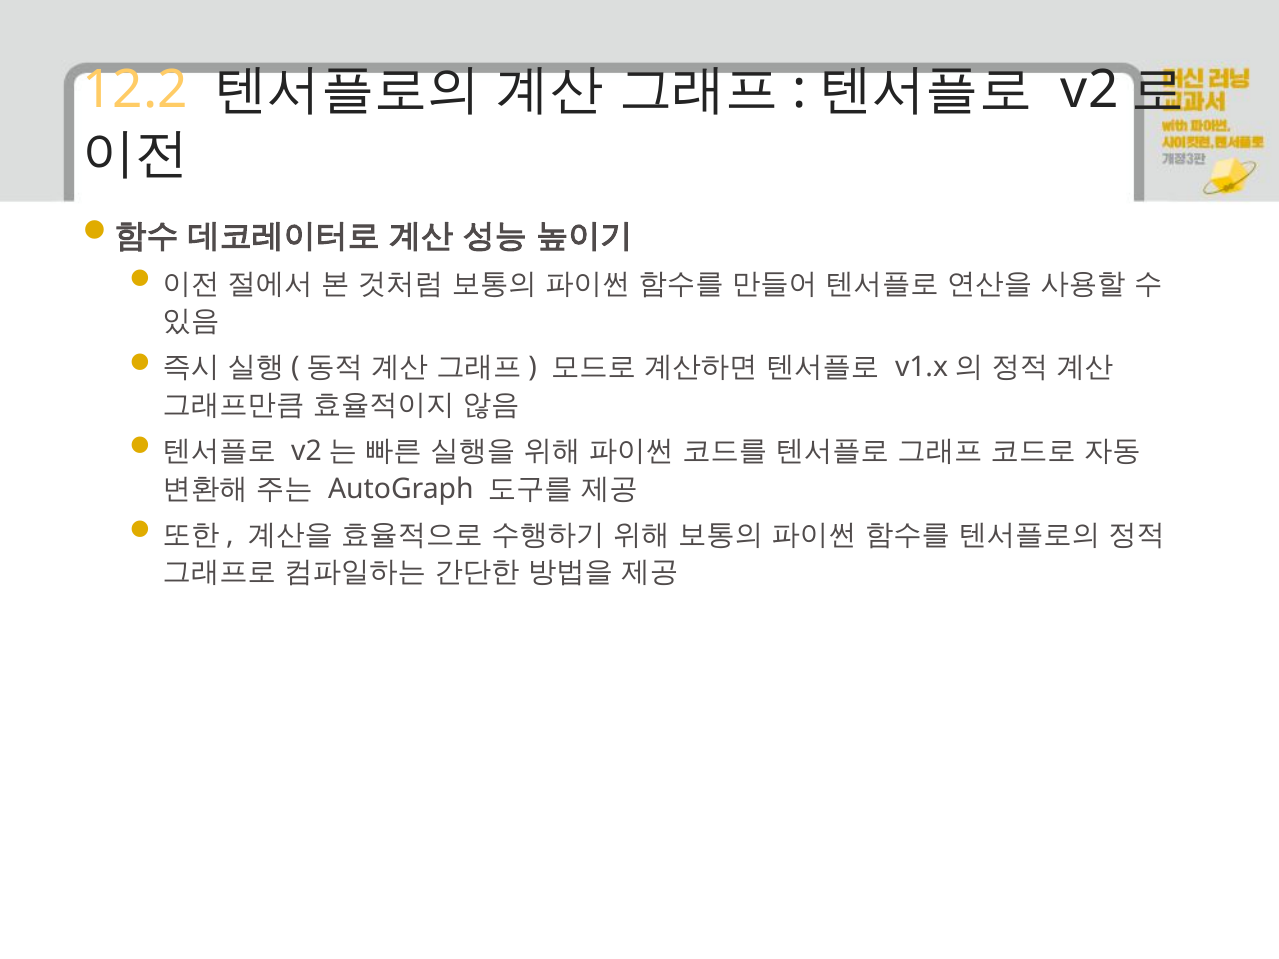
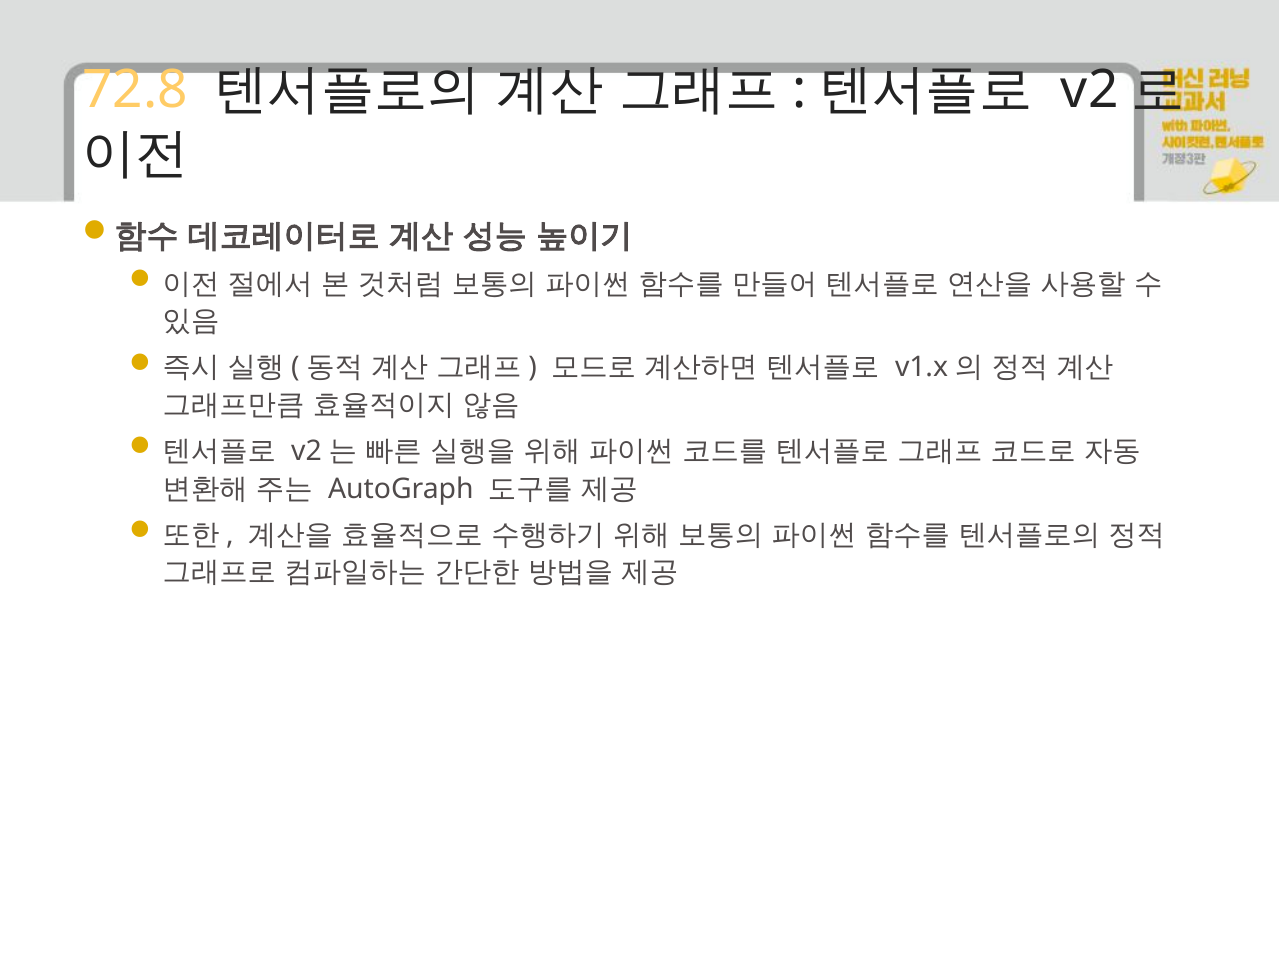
12.2: 12.2 -> 72.8
